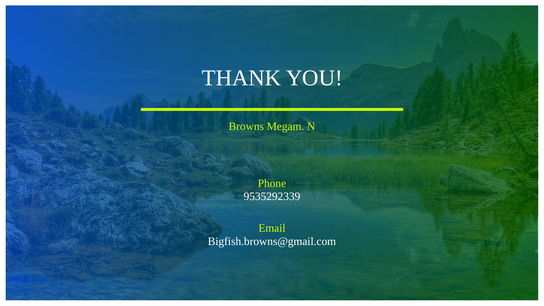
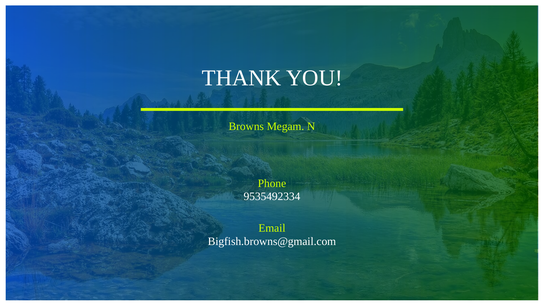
9535292339: 9535292339 -> 9535492334
